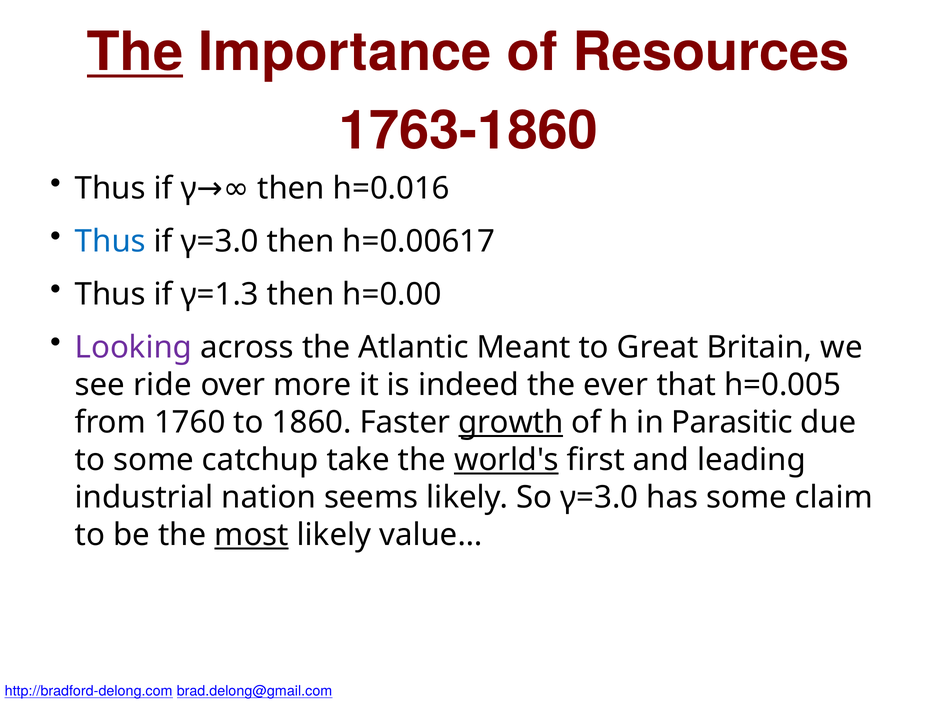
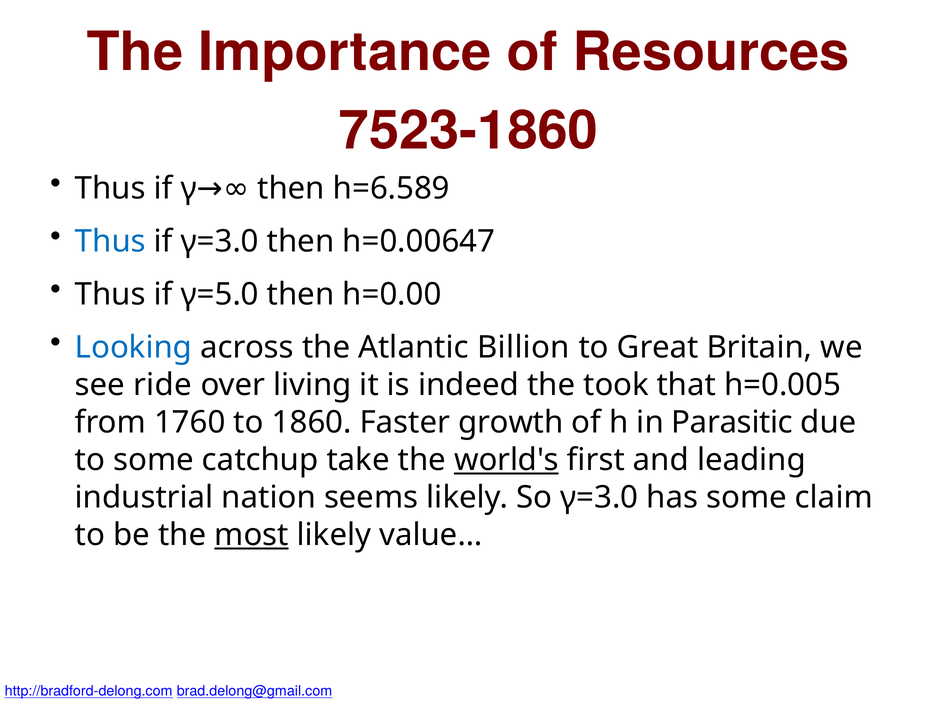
The at (135, 53) underline: present -> none
1763-1860: 1763-1860 -> 7523-1860
h=0.016: h=0.016 -> h=6.589
h=0.00617: h=0.00617 -> h=0.00647
γ=1.3: γ=1.3 -> γ=5.0
Looking colour: purple -> blue
Meant: Meant -> Billion
more: more -> living
ever: ever -> took
growth underline: present -> none
